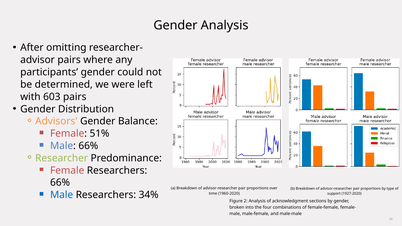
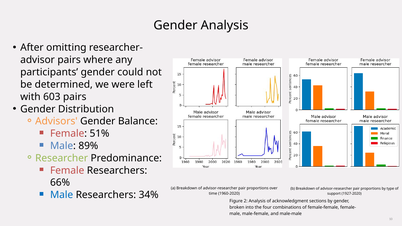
Male 66%: 66% -> 89%
